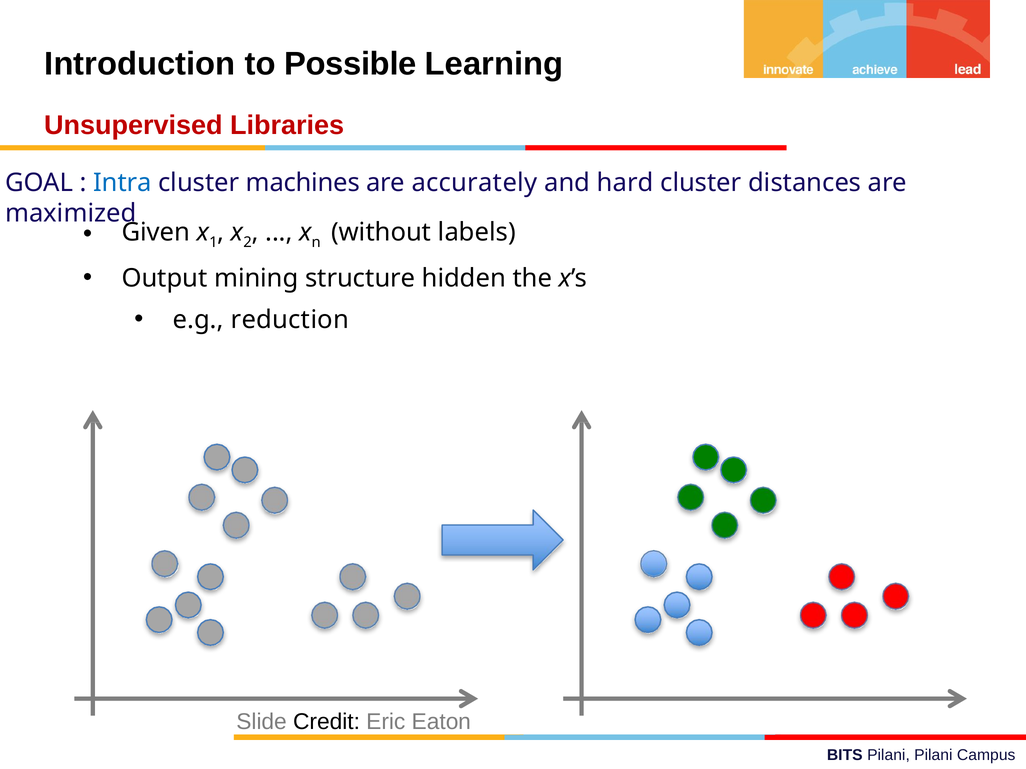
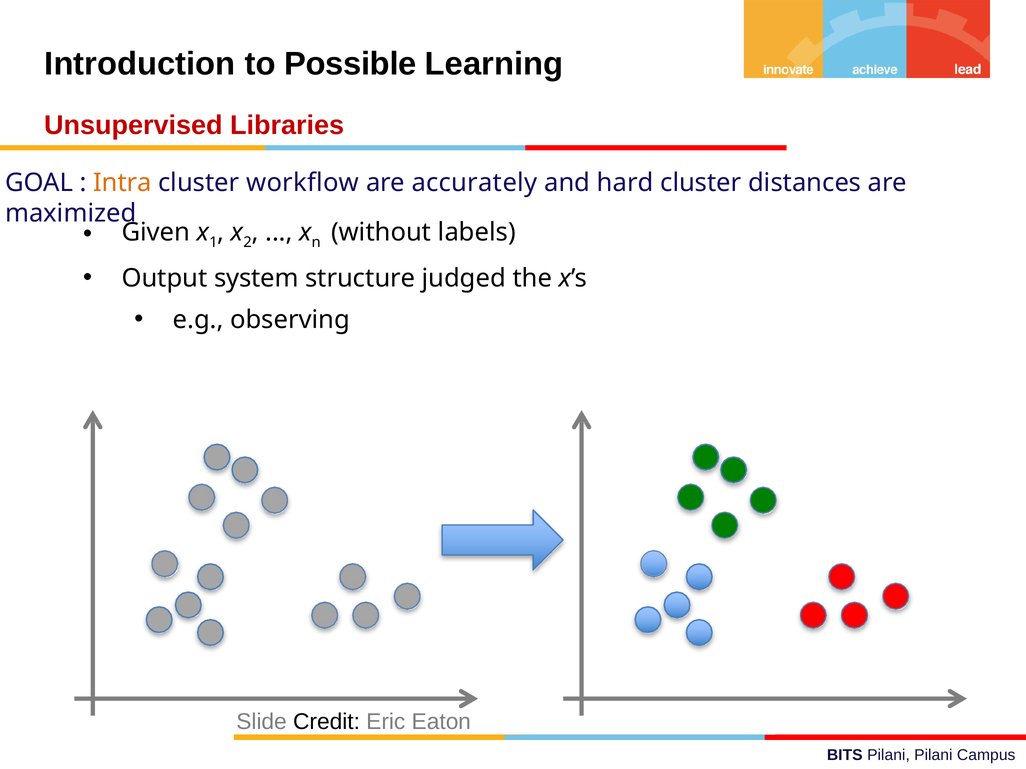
Intra colour: blue -> orange
machines: machines -> workflow
mining: mining -> system
hidden: hidden -> judged
reduction: reduction -> observing
